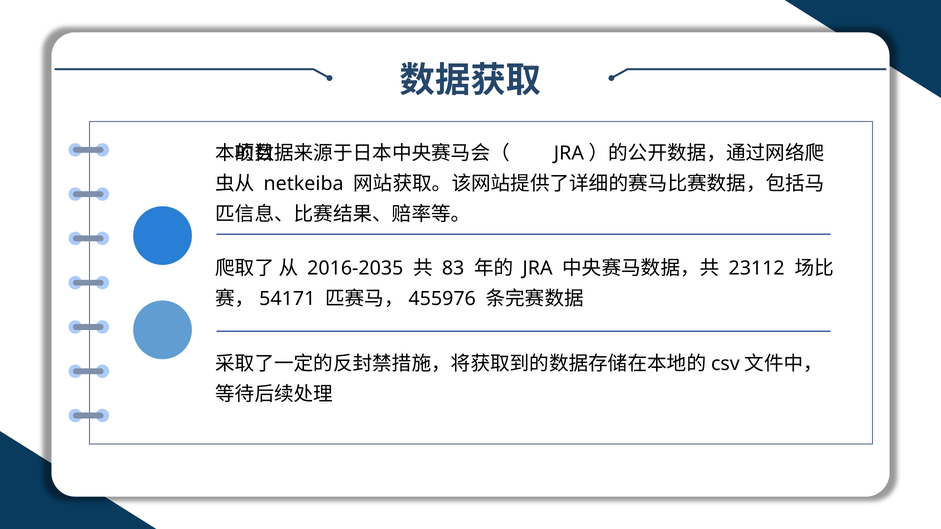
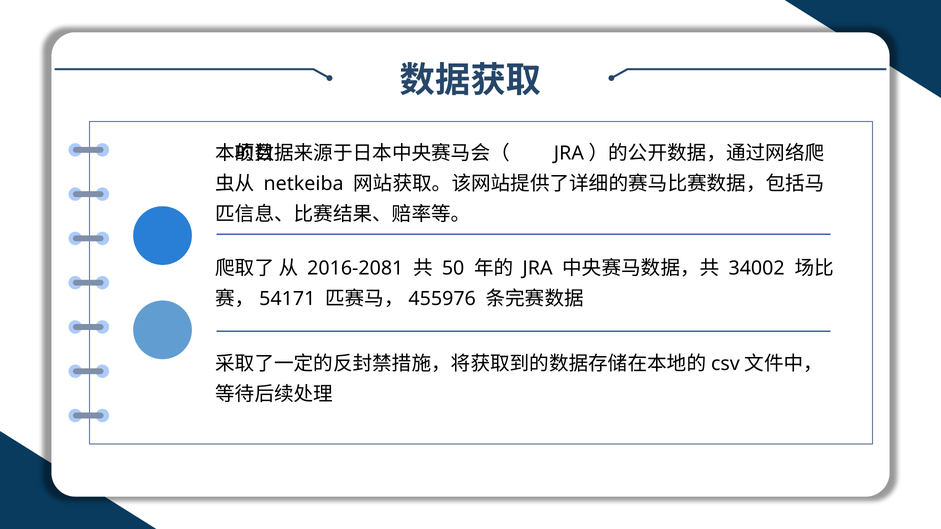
2016-2035: 2016-2035 -> 2016-2081
83: 83 -> 50
23112: 23112 -> 34002
